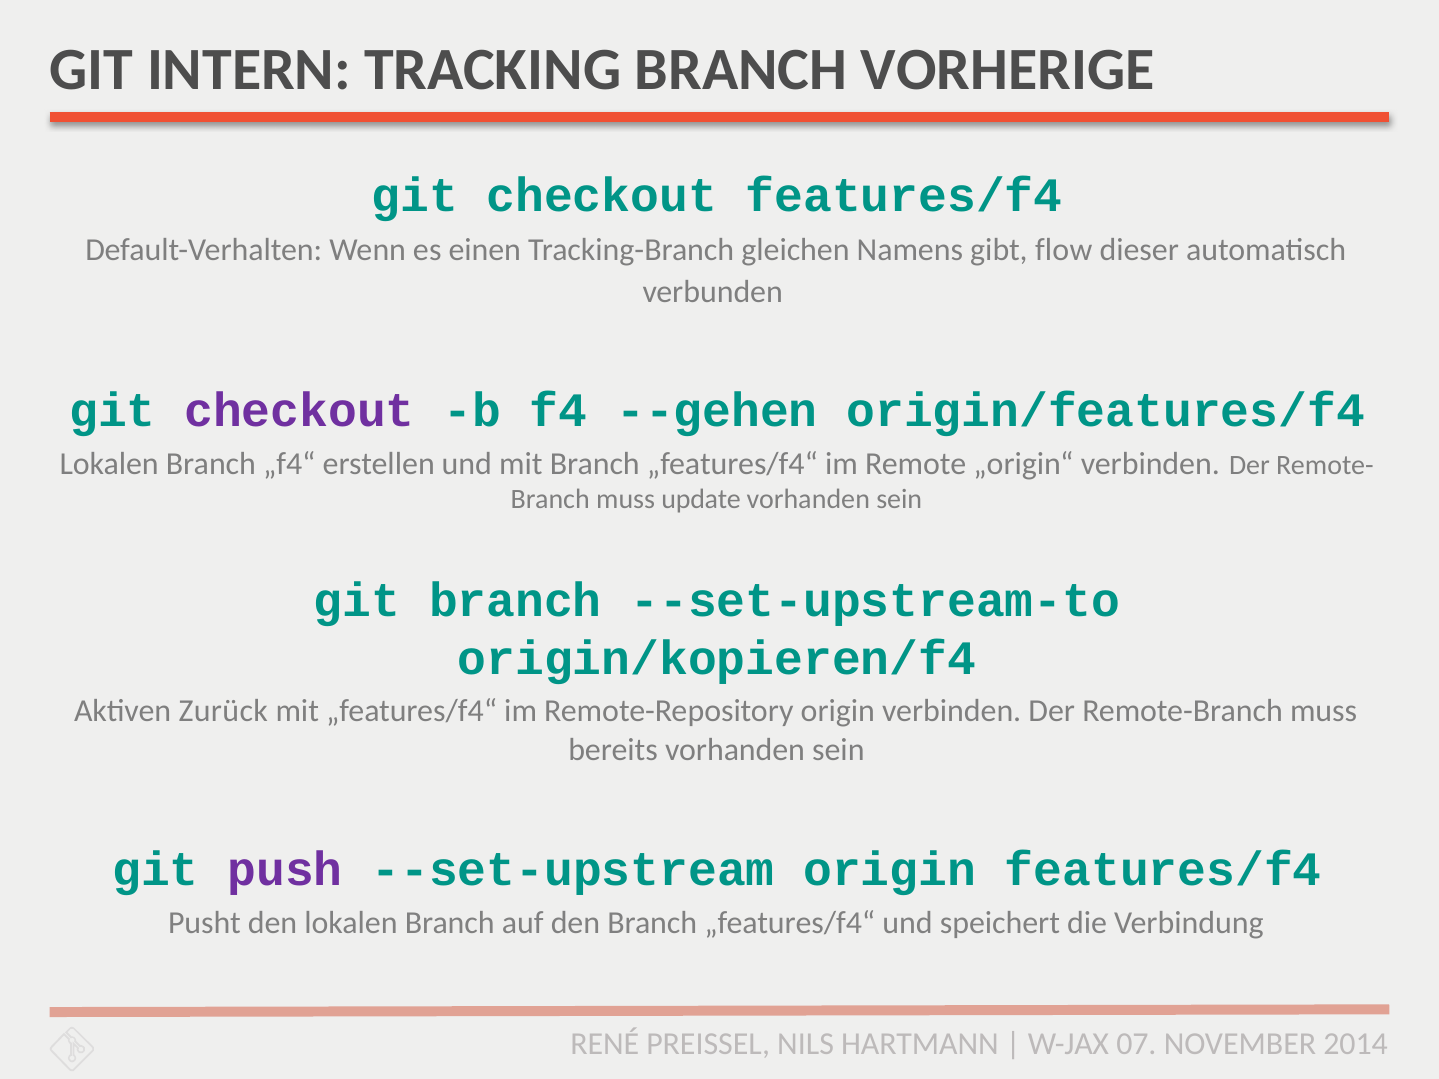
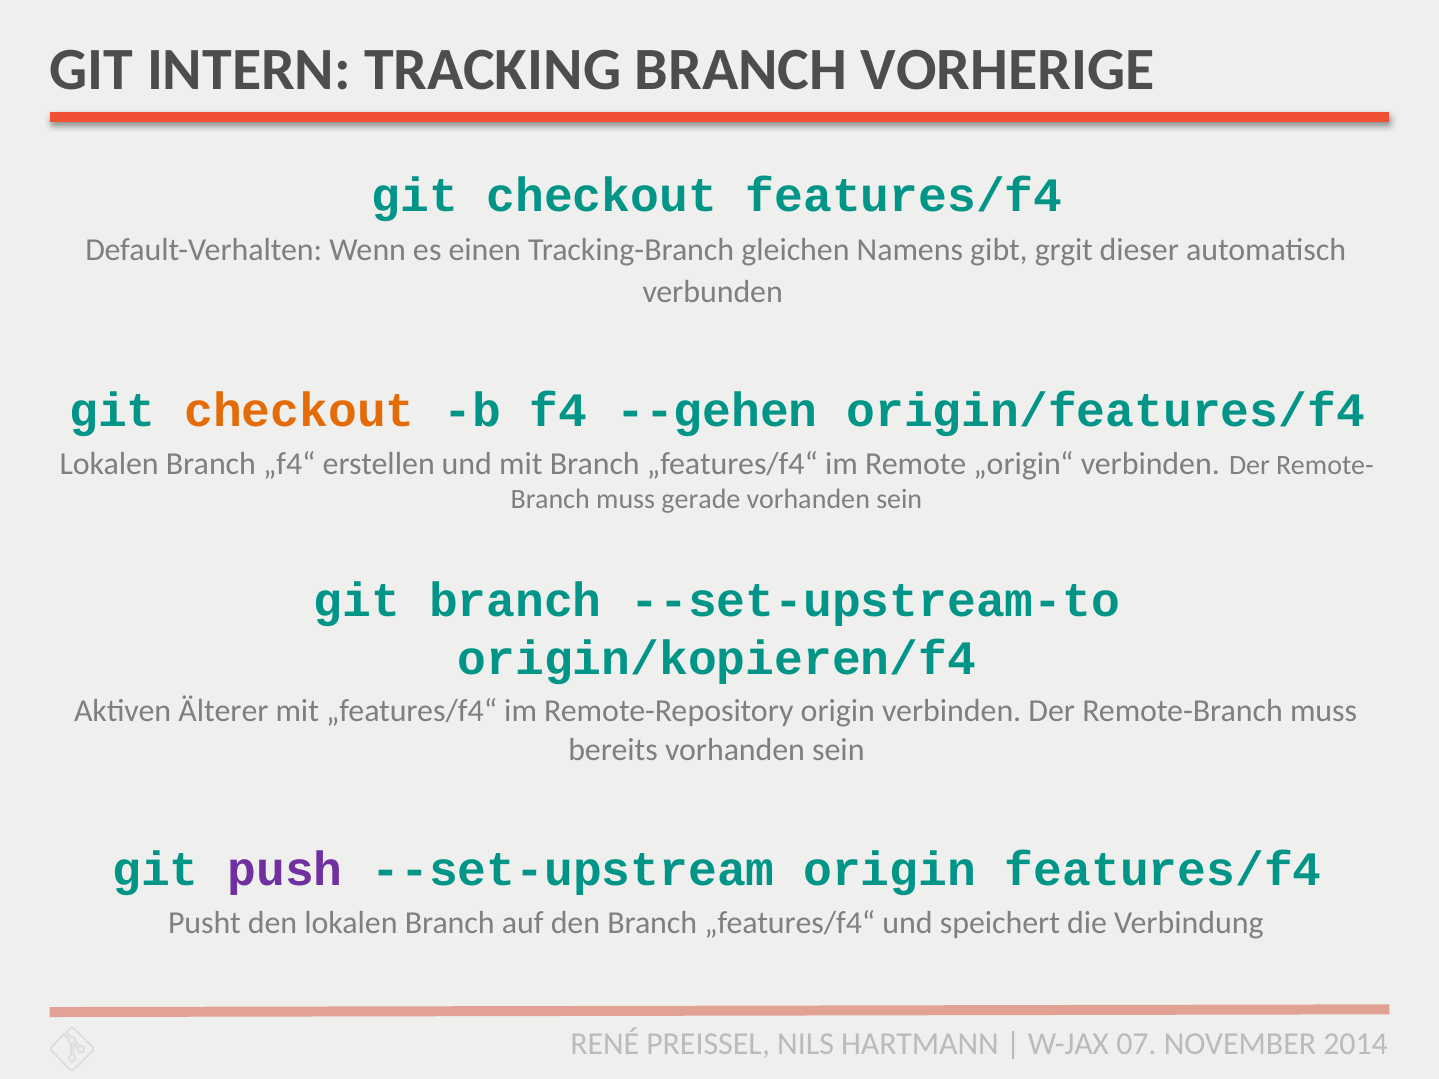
flow: flow -> grgit
checkout at (300, 411) colour: purple -> orange
update: update -> gerade
Zurück: Zurück -> Älterer
